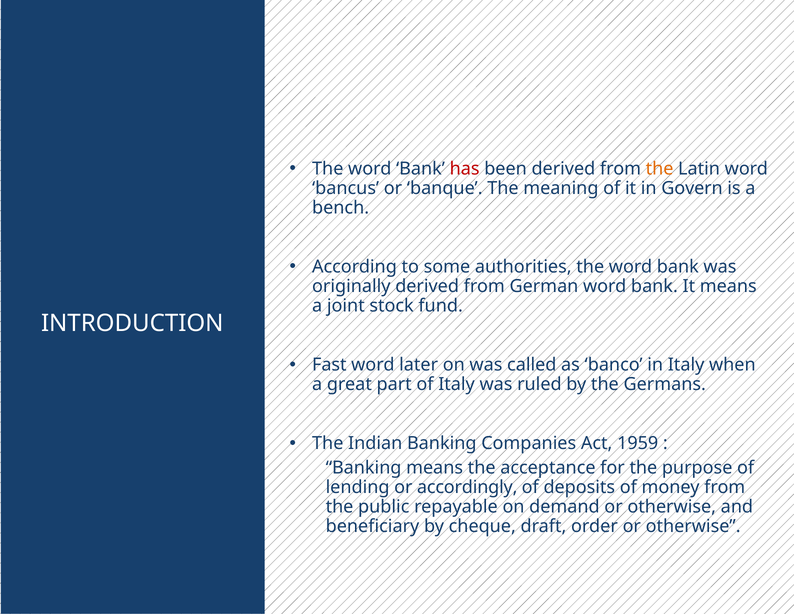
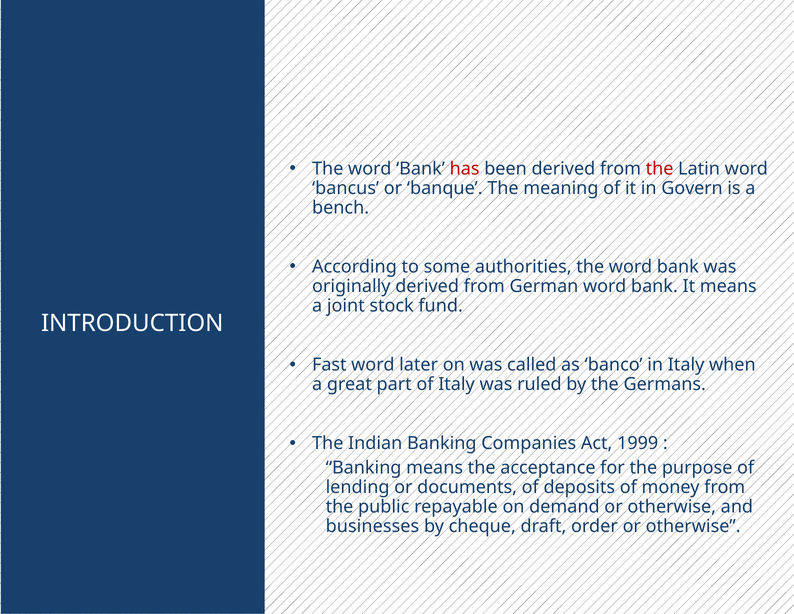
the at (660, 168) colour: orange -> red
1959: 1959 -> 1999
accordingly: accordingly -> documents
beneficiary: beneficiary -> businesses
